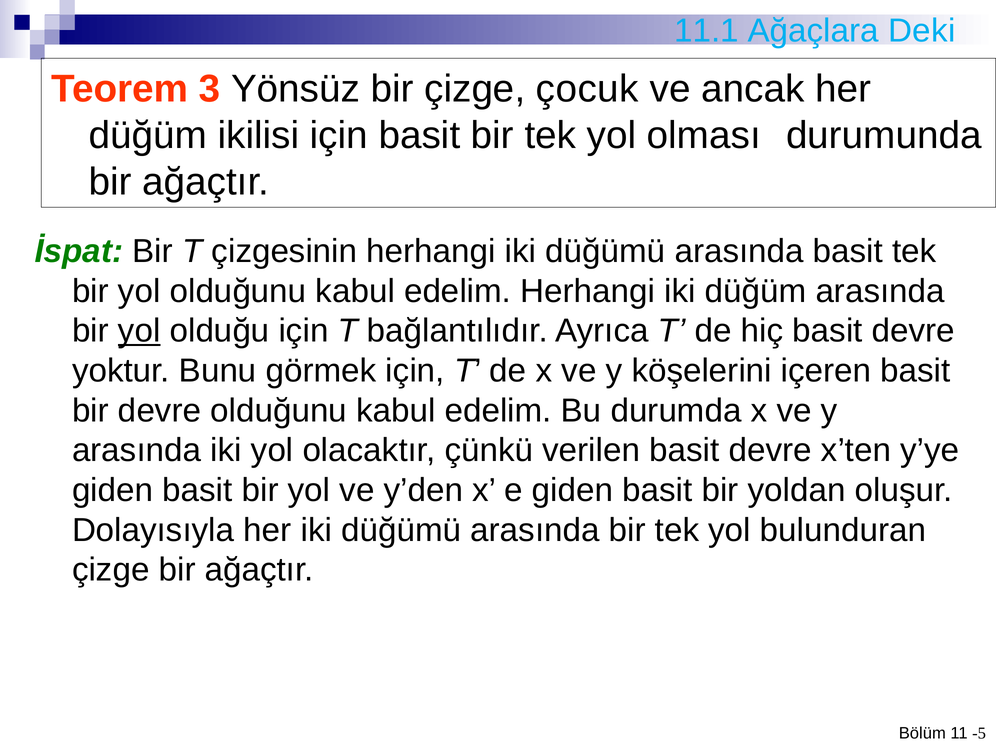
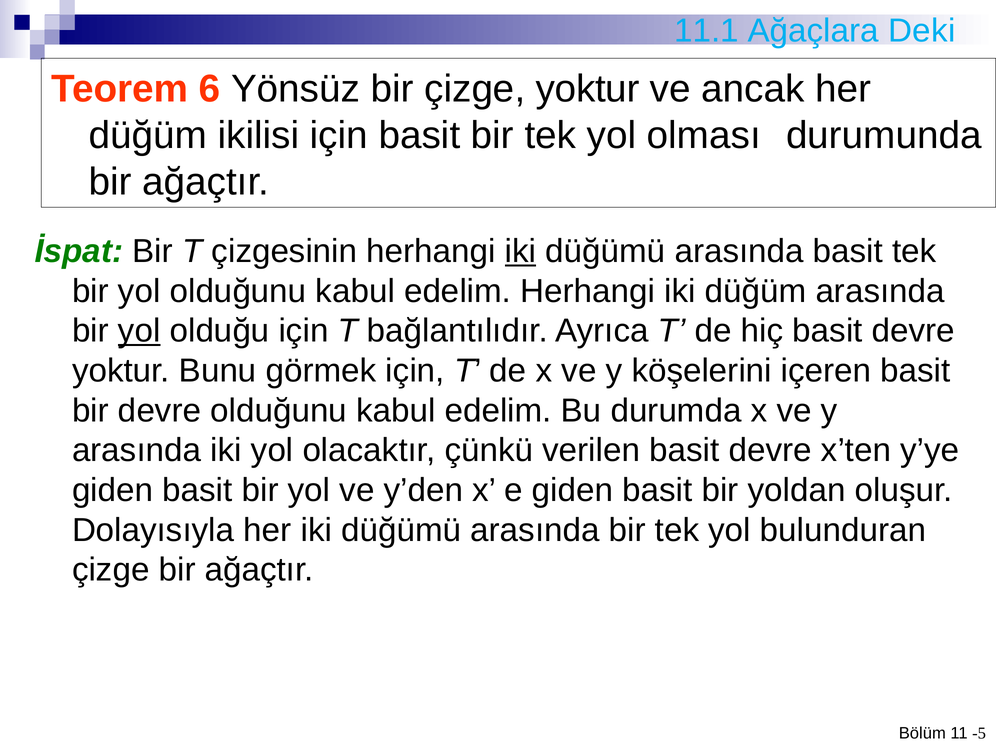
3: 3 -> 6
çizge çocuk: çocuk -> yoktur
iki at (521, 251) underline: none -> present
